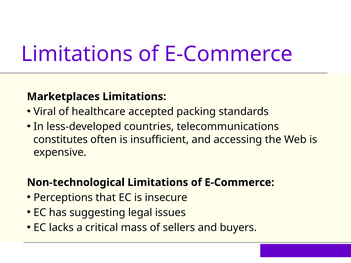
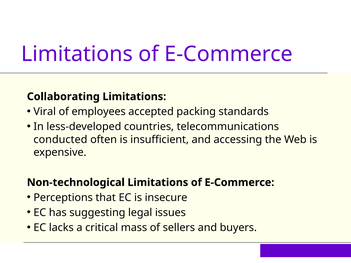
Marketplaces: Marketplaces -> Collaborating
healthcare: healthcare -> employees
constitutes: constitutes -> conducted
